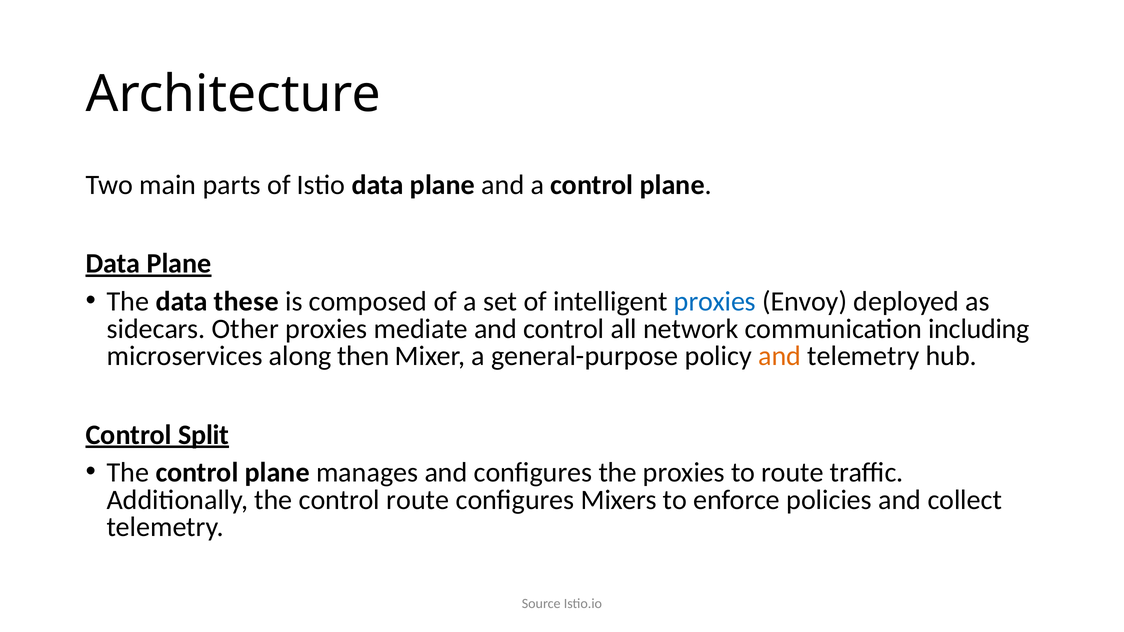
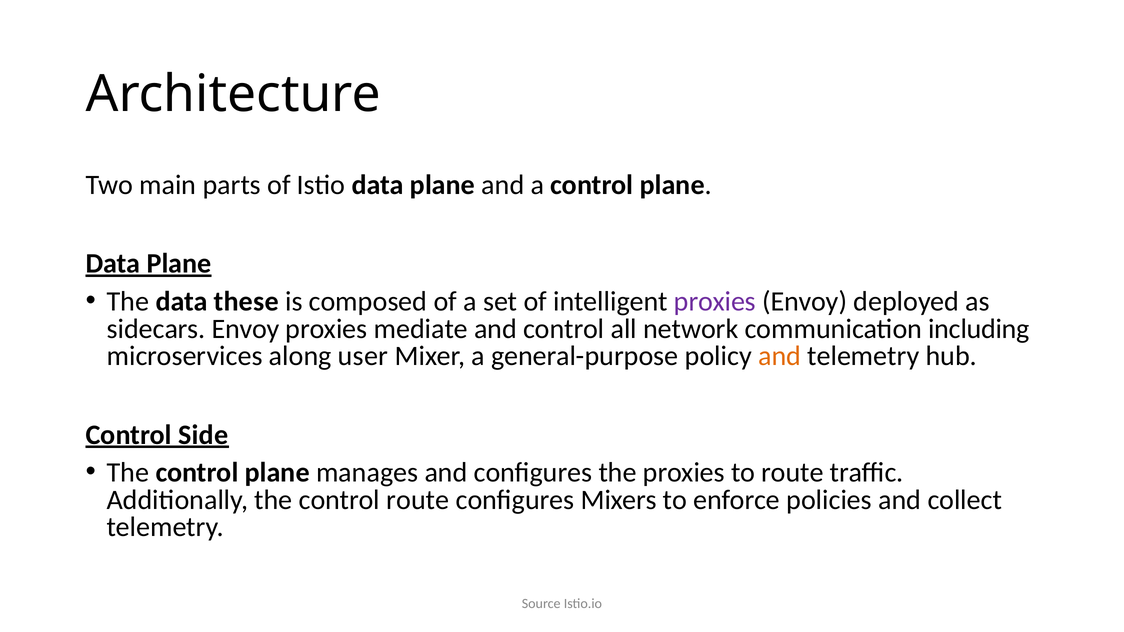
proxies at (715, 302) colour: blue -> purple
sidecars Other: Other -> Envoy
then: then -> user
Split: Split -> Side
